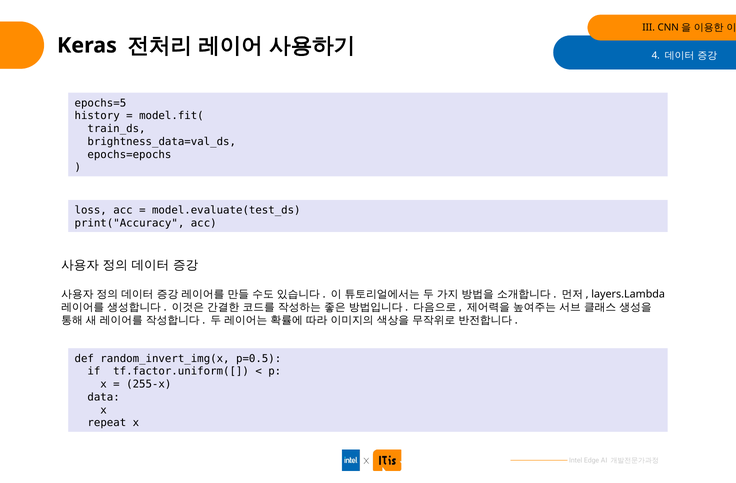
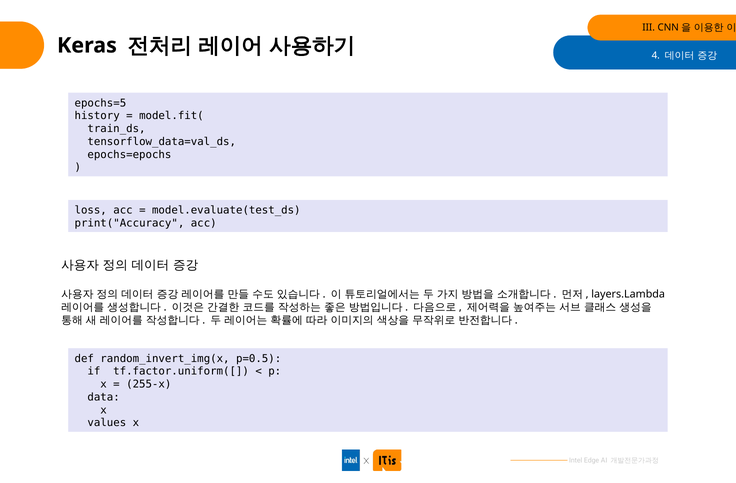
brightness_data=val_ds: brightness_data=val_ds -> tensorflow_data=val_ds
repeat: repeat -> values
